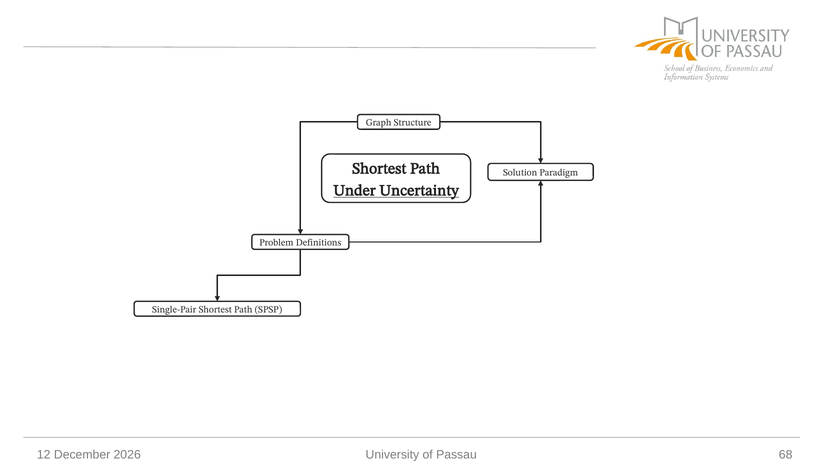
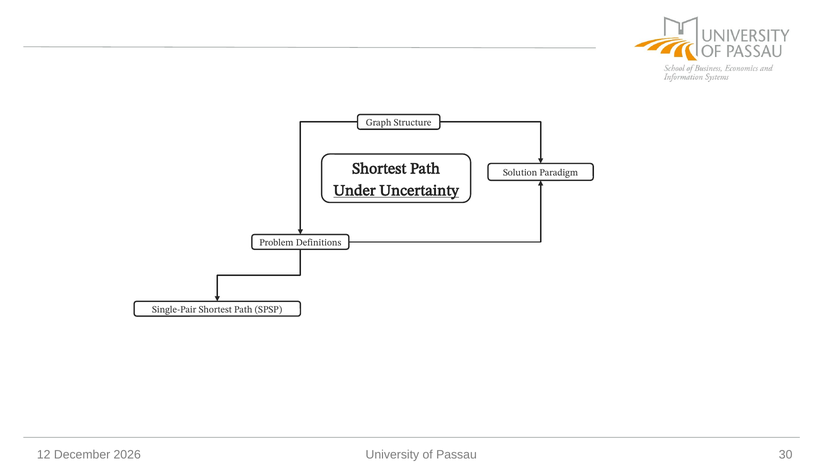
68: 68 -> 30
